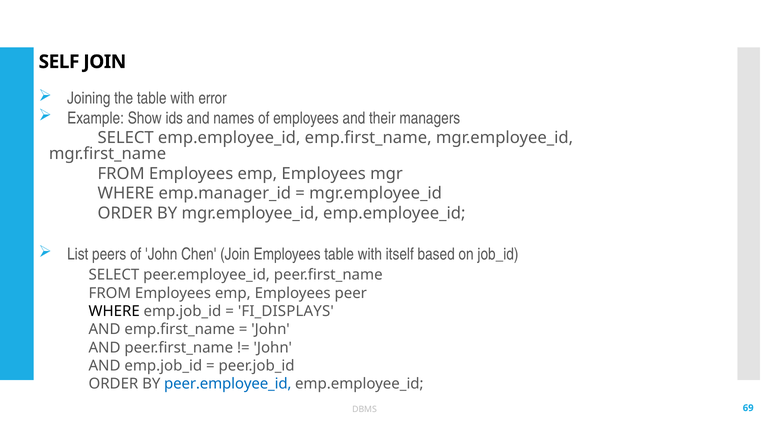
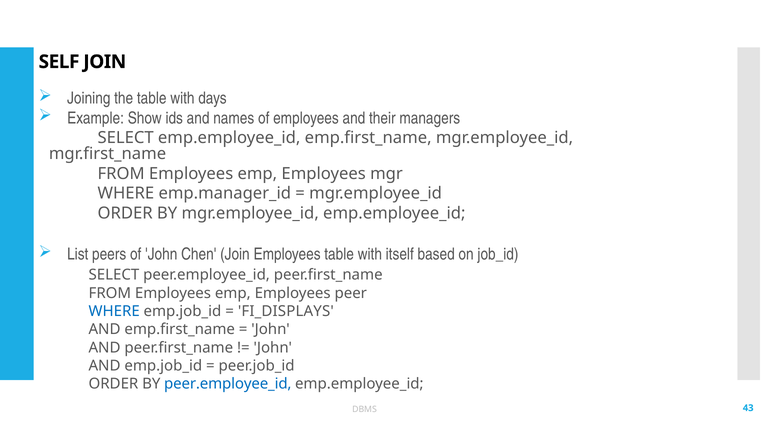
error: error -> days
WHERE at (114, 311) colour: black -> blue
69: 69 -> 43
